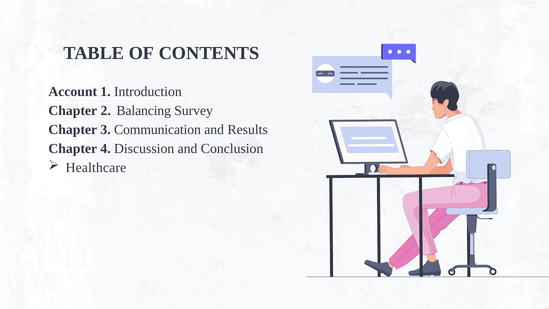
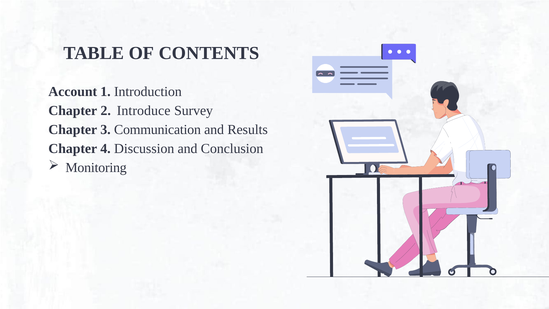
Balancing: Balancing -> Introduce
Healthcare: Healthcare -> Monitoring
